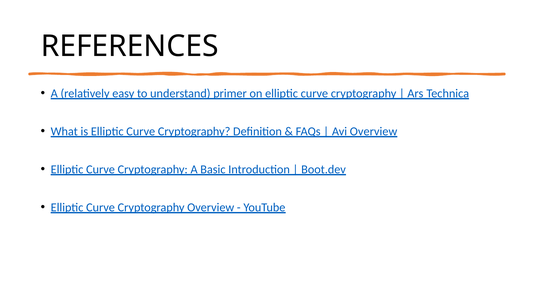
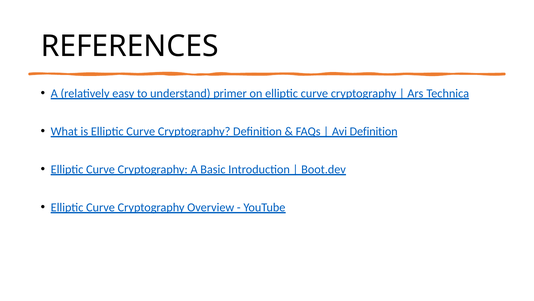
Avi Overview: Overview -> Definition
